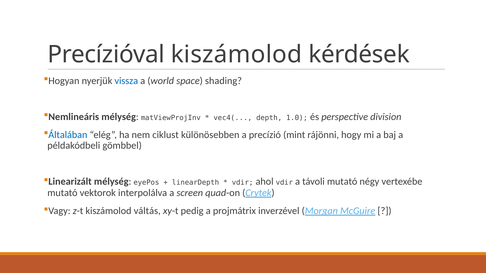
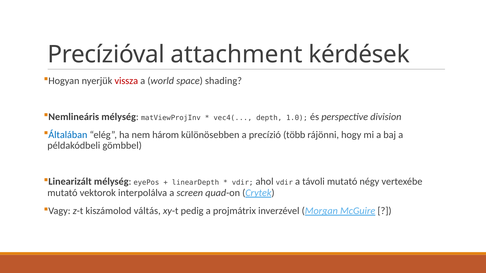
Precízióval kiszámolod: kiszámolod -> attachment
vissza colour: blue -> red
ciklust: ciklust -> három
mint: mint -> több
